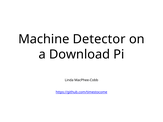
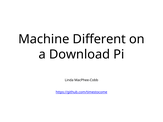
Detector: Detector -> Different
